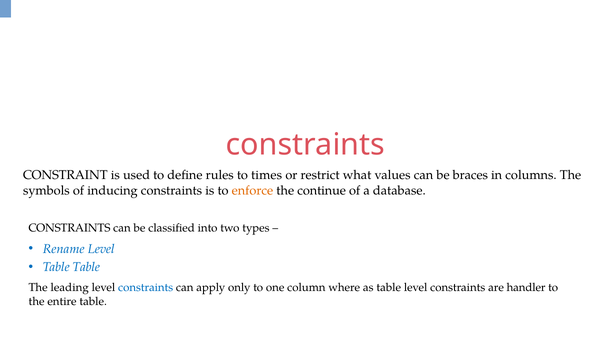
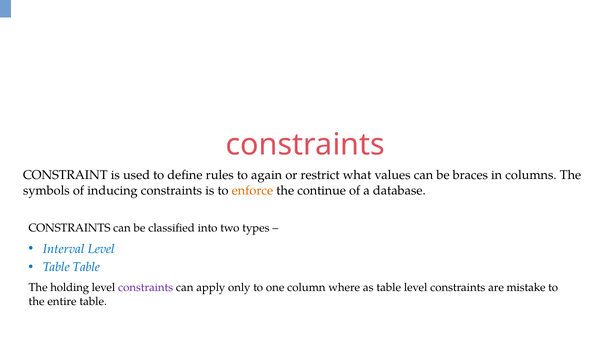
times: times -> again
Rename: Rename -> Interval
leading: leading -> holding
constraints at (146, 288) colour: blue -> purple
handler: handler -> mistake
